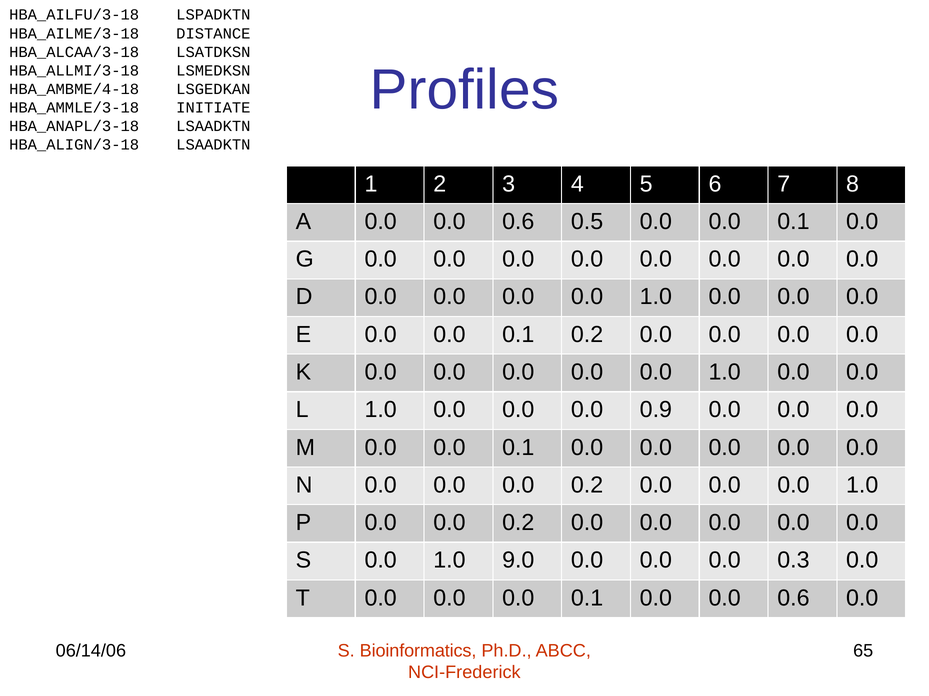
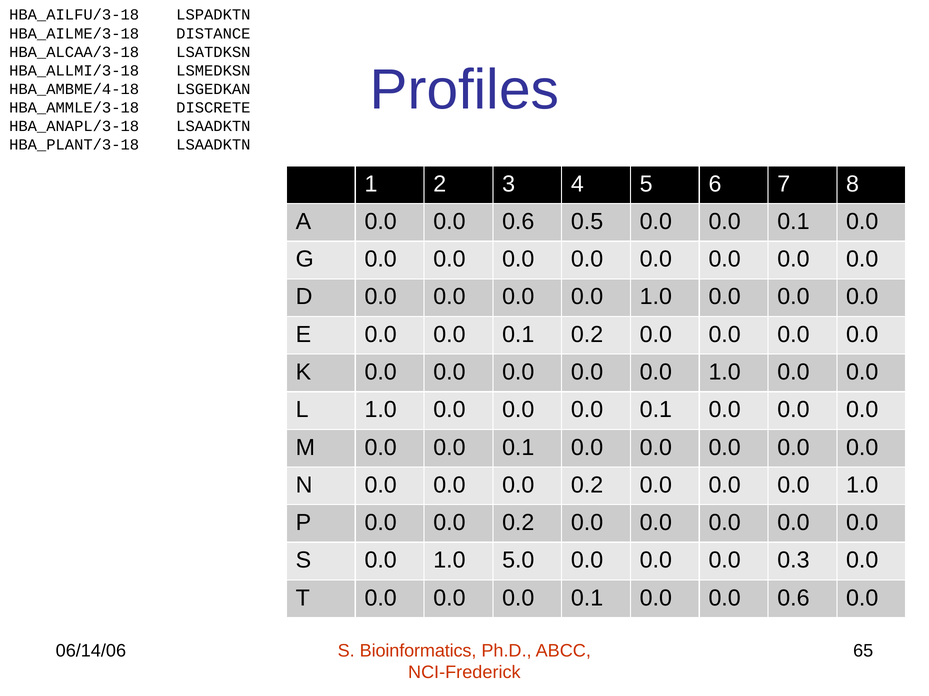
INITIATE: INITIATE -> DISCRETE
HBA_ALIGN/3-18: HBA_ALIGN/3-18 -> HBA_PLANT/3-18
0.9 at (656, 410): 0.9 -> 0.1
9.0: 9.0 -> 5.0
